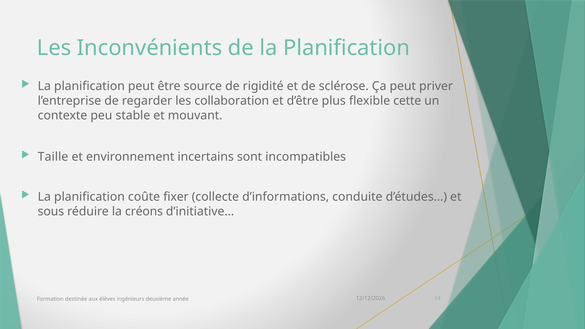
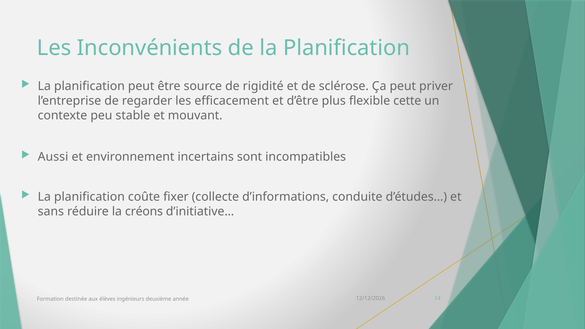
collaboration: collaboration -> efficacement
Taille: Taille -> Aussi
sous: sous -> sans
